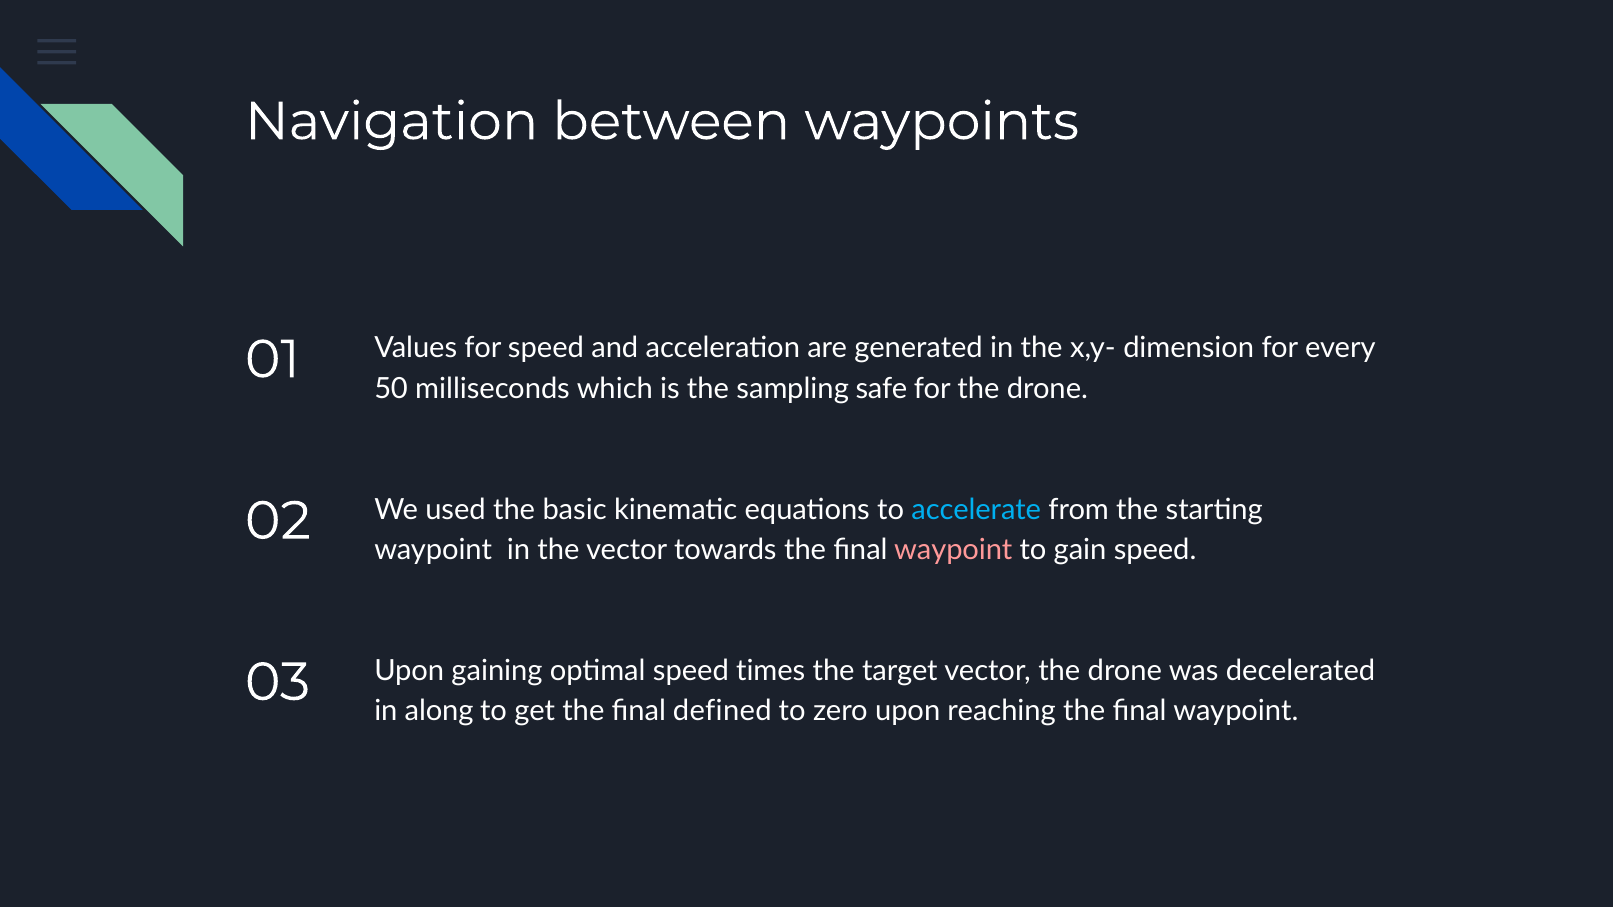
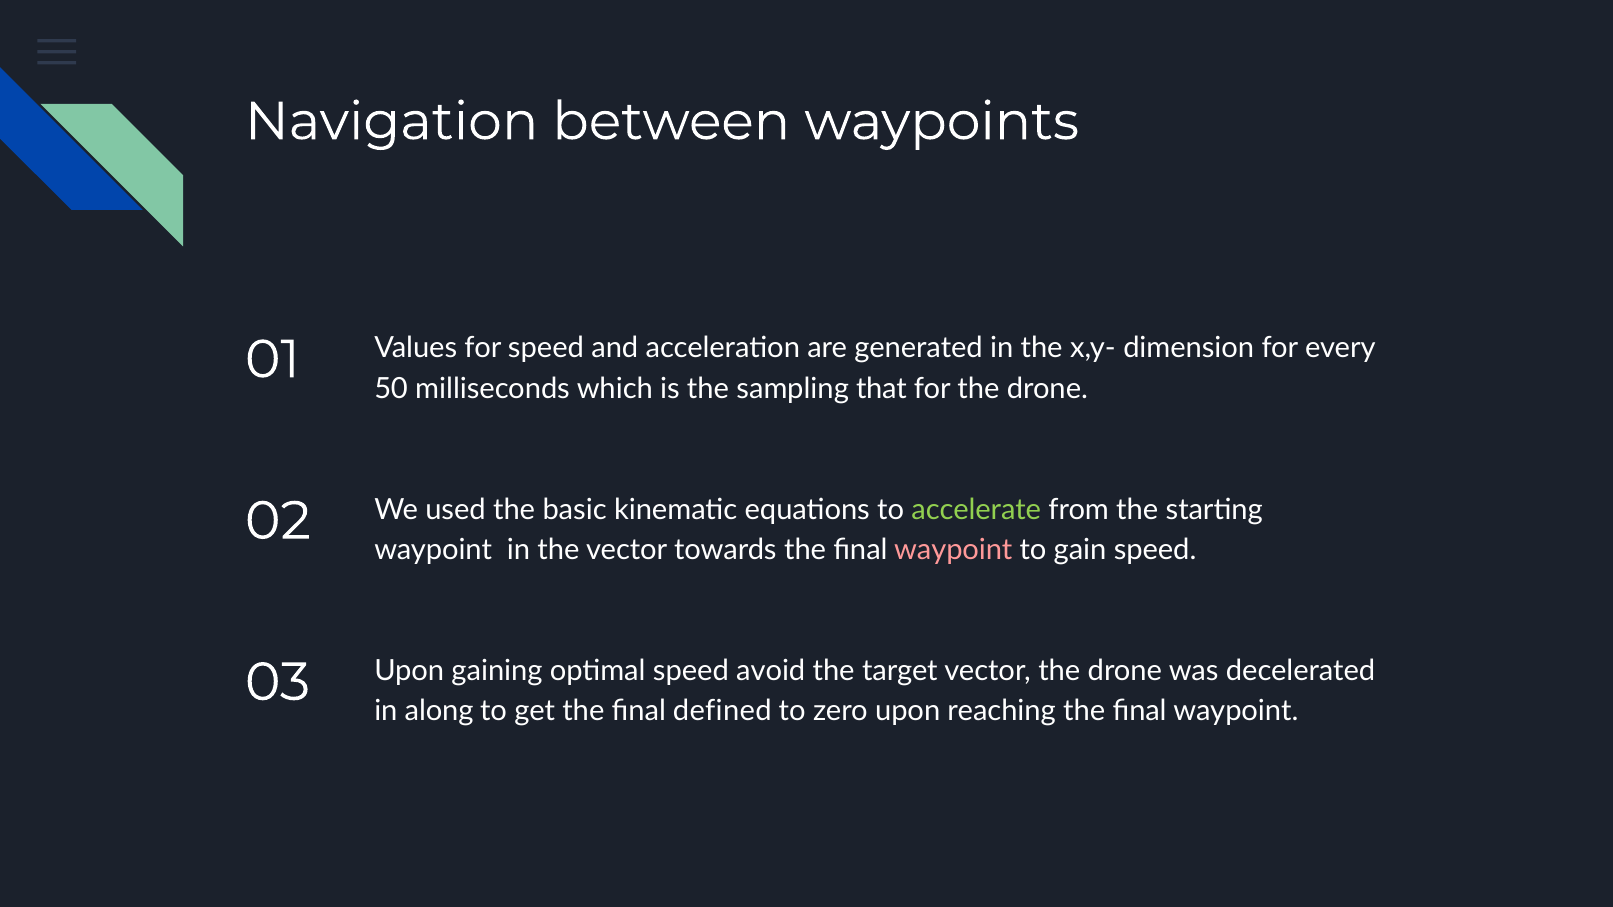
safe: safe -> that
accelerate colour: light blue -> light green
times: times -> avoid
